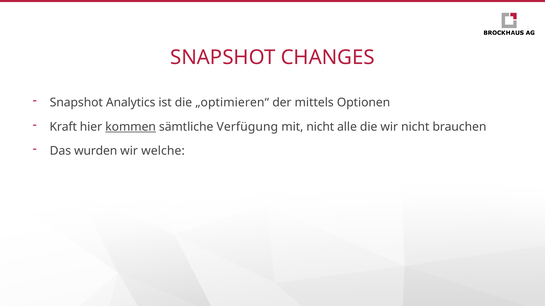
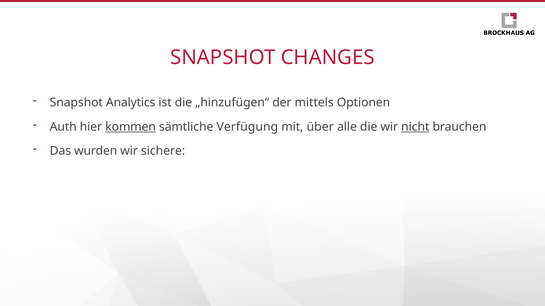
„optimieren“: „optimieren“ -> „hinzufügen“
Kraft: Kraft -> Auth
mit nicht: nicht -> über
nicht at (415, 127) underline: none -> present
welche: welche -> sichere
